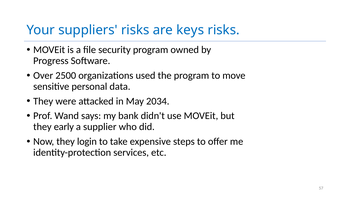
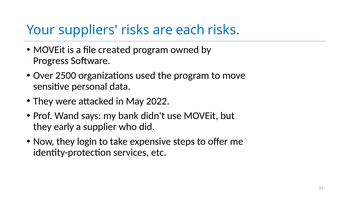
keys: keys -> each
security: security -> created
2034: 2034 -> 2022
